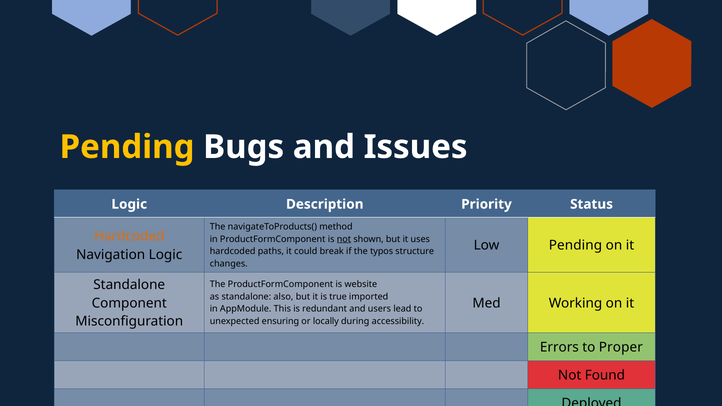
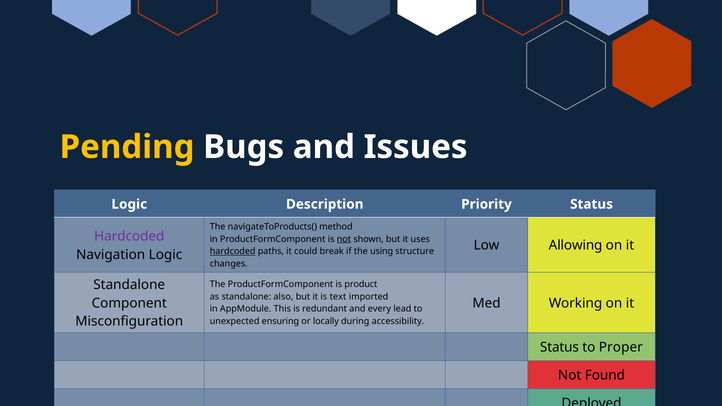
Hardcoded at (129, 236) colour: orange -> purple
Low Pending: Pending -> Allowing
hardcoded at (233, 251) underline: none -> present
typos: typos -> using
website: website -> product
true: true -> text
users: users -> every
Errors at (559, 347): Errors -> Status
